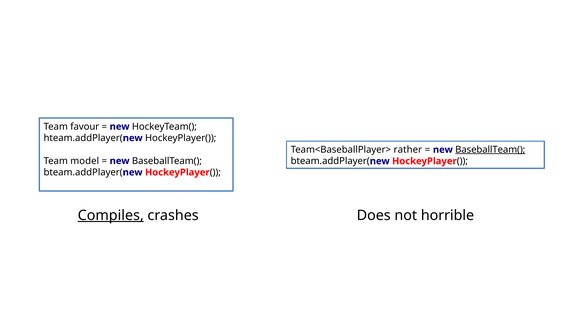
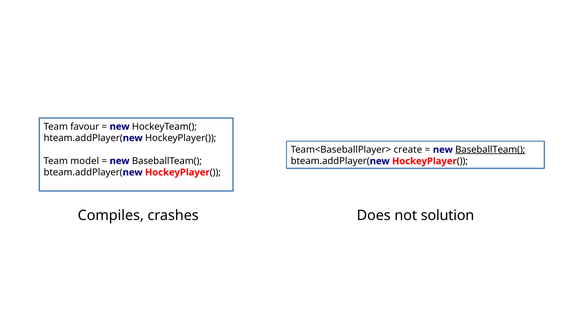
rather: rather -> create
Compiles underline: present -> none
horrible: horrible -> solution
